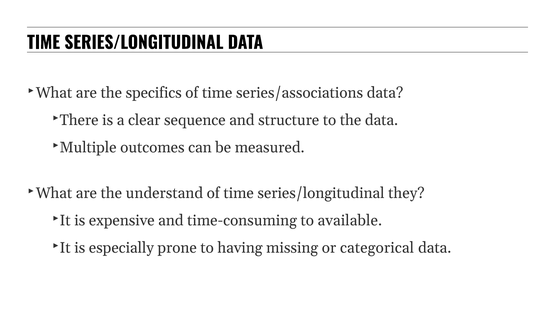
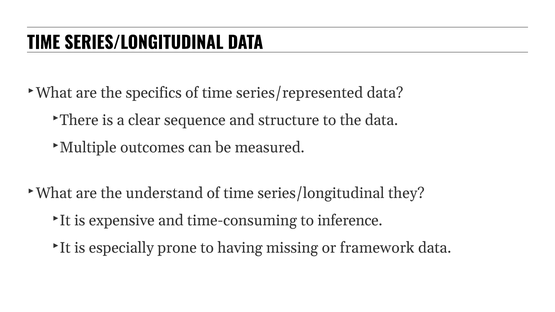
series/associations: series/associations -> series/represented
available: available -> inference
categorical: categorical -> framework
